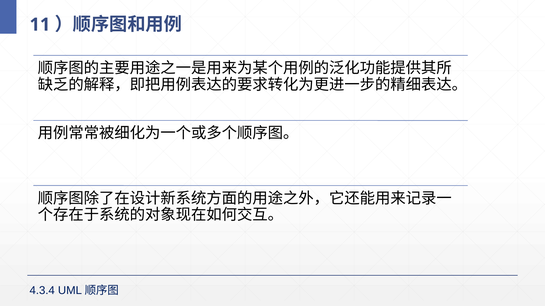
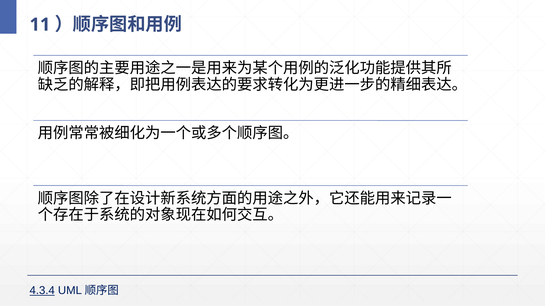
4.3.4 underline: none -> present
